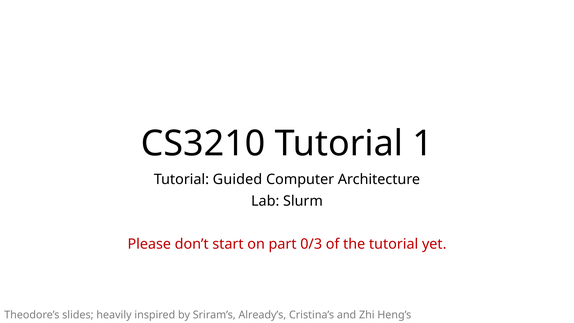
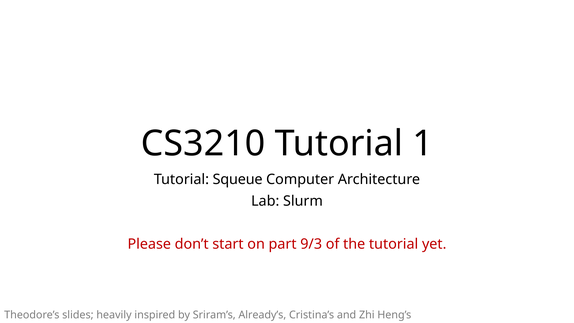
Guided: Guided -> Squeue
0/3: 0/3 -> 9/3
